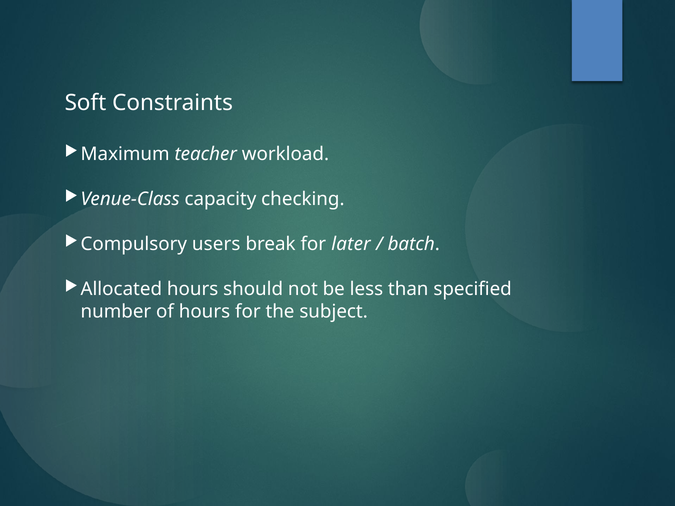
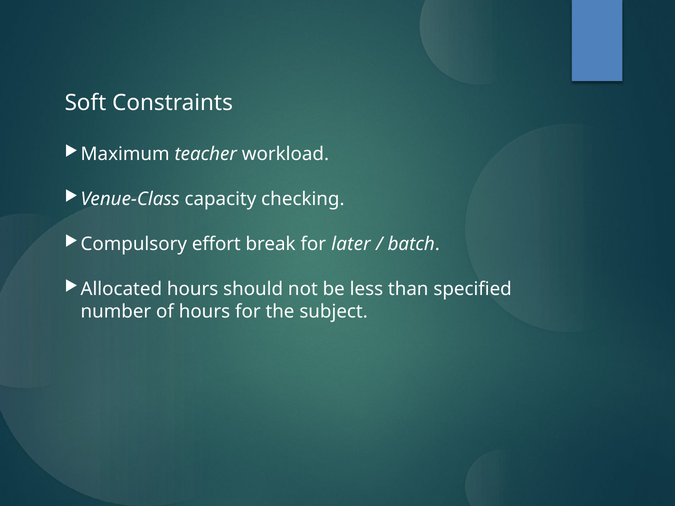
users: users -> effort
